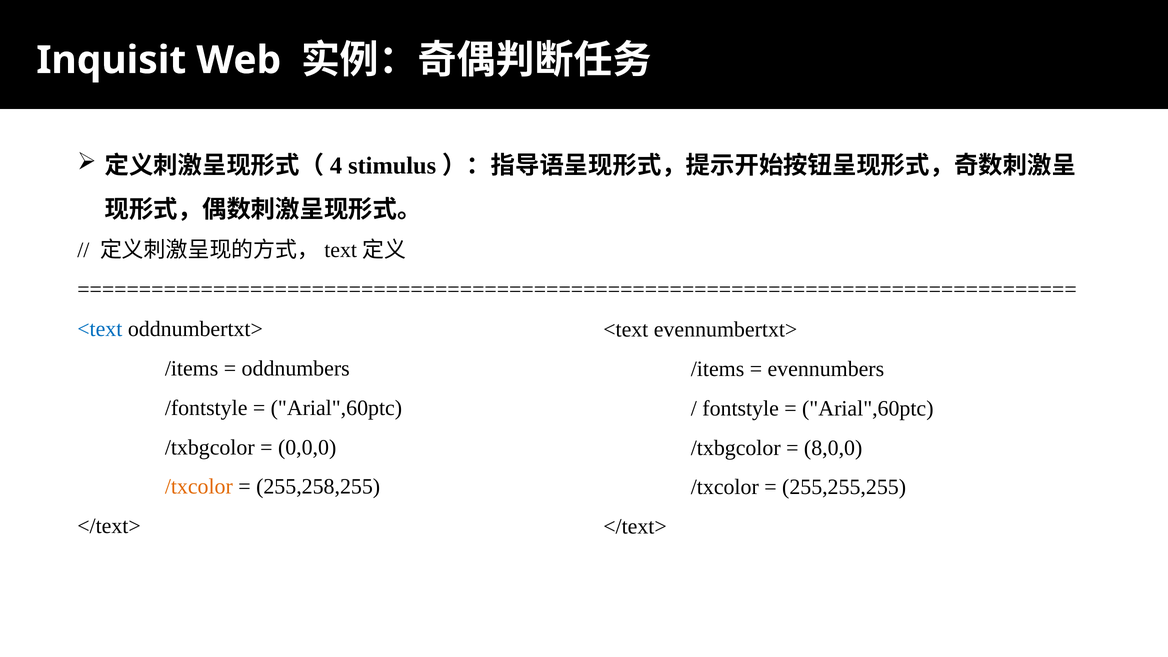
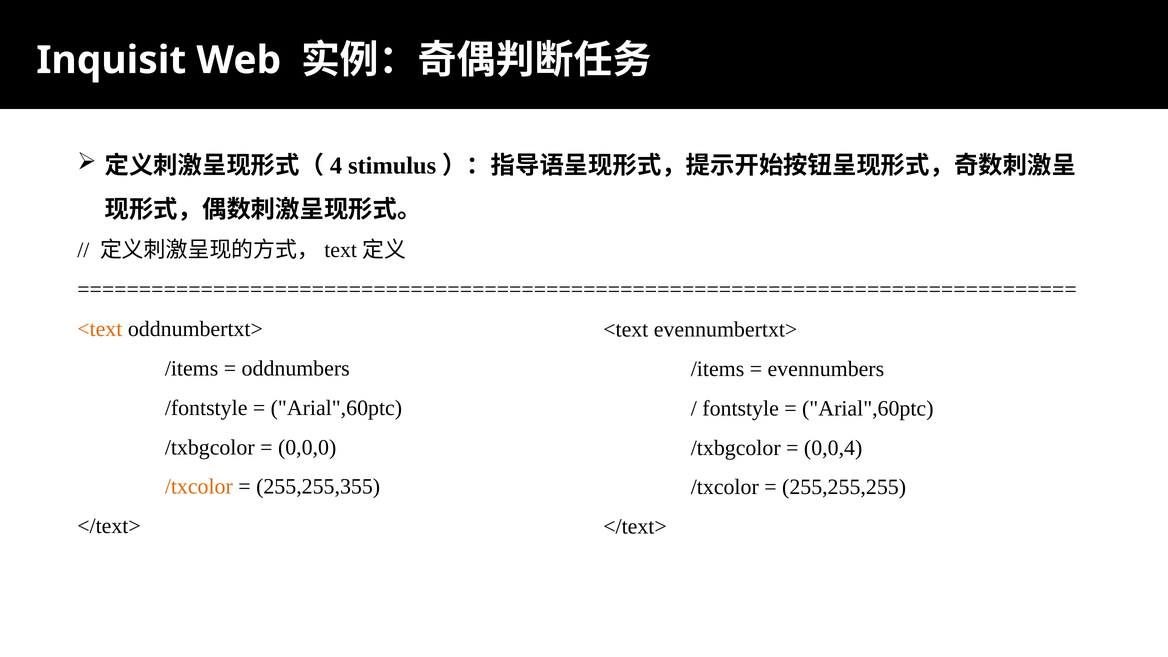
<text at (100, 329) colour: blue -> orange
8,0,0: 8,0,0 -> 0,0,4
255,258,255: 255,258,255 -> 255,255,355
